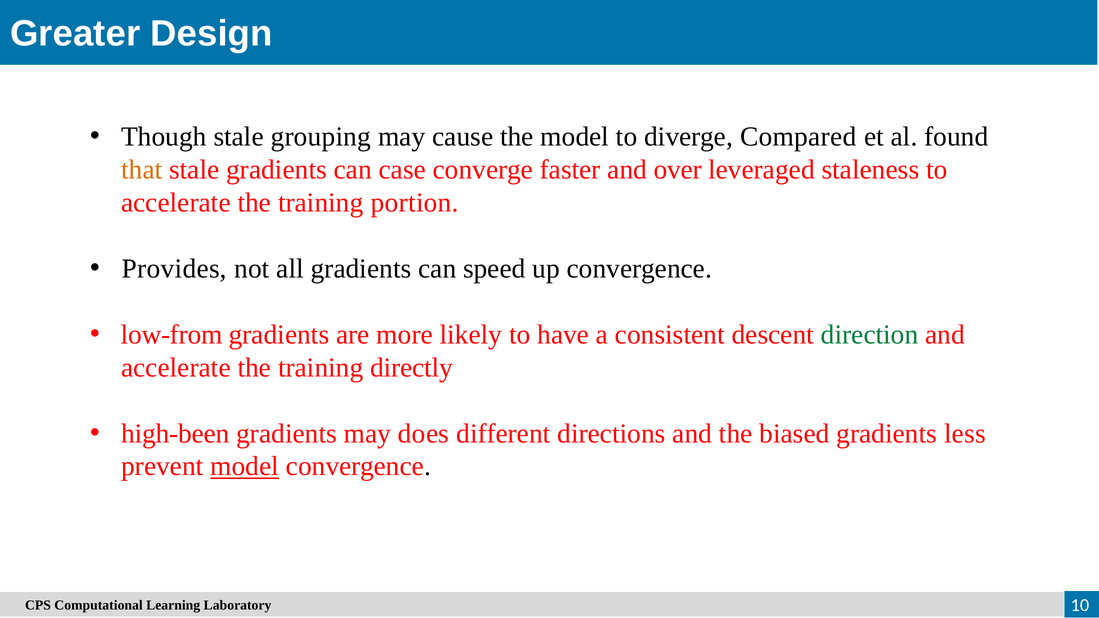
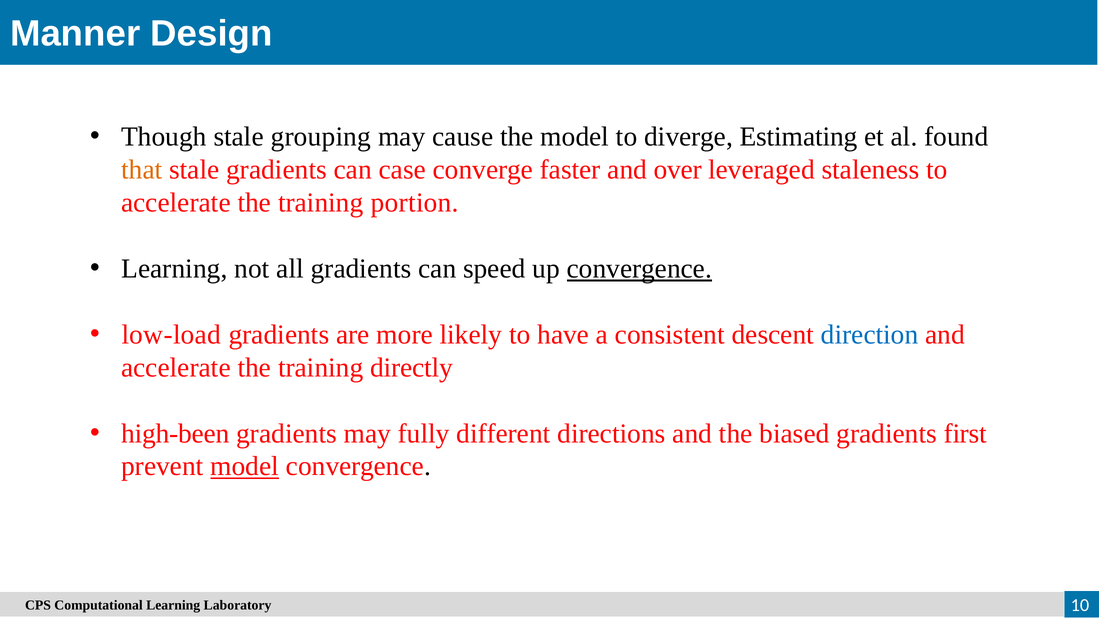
Greater: Greater -> Manner
Compared: Compared -> Estimating
Provides at (174, 269): Provides -> Learning
convergence at (639, 269) underline: none -> present
low-from: low-from -> low-load
direction colour: green -> blue
does: does -> fully
less: less -> first
